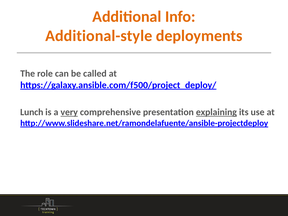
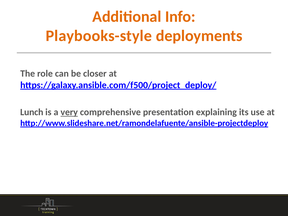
Additional-style: Additional-style -> Playbooks-style
called: called -> closer
explaining underline: present -> none
